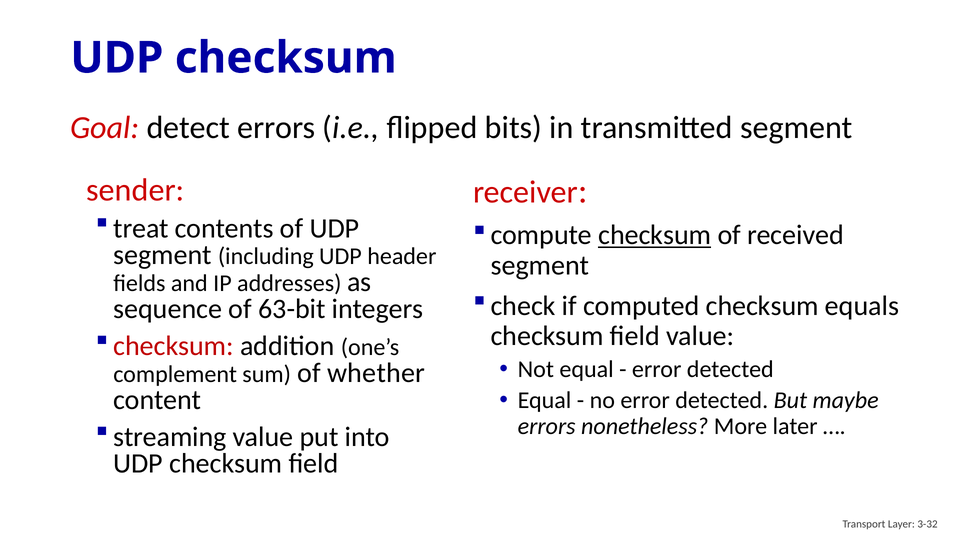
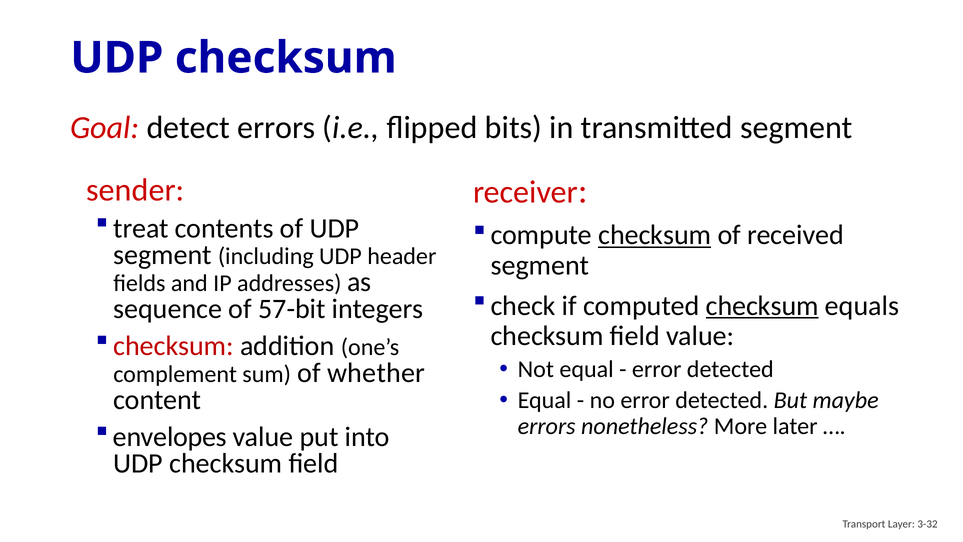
checksum at (762, 306) underline: none -> present
63-bit: 63-bit -> 57-bit
streaming: streaming -> envelopes
